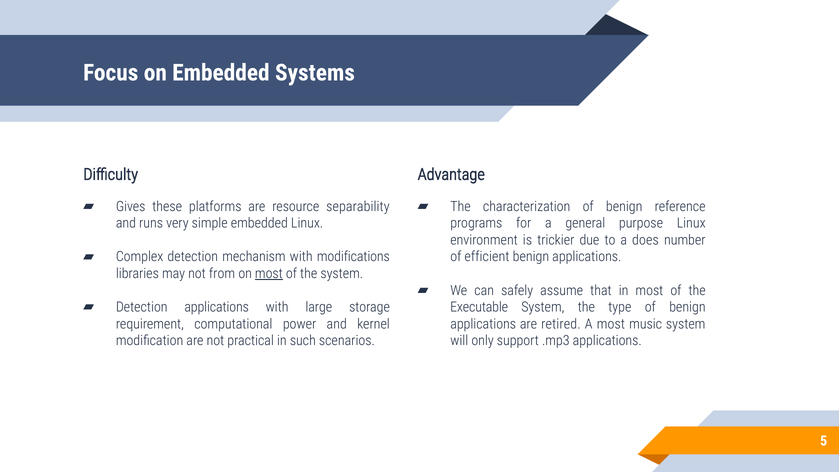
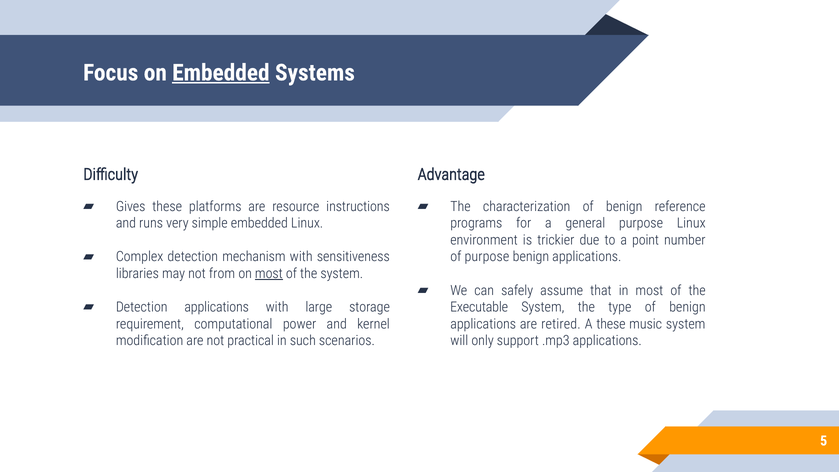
Embedded at (221, 73) underline: none -> present
separability: separability -> instructions
does: does -> point
modifications: modifications -> sensitiveness
of efficient: efficient -> purpose
A most: most -> these
